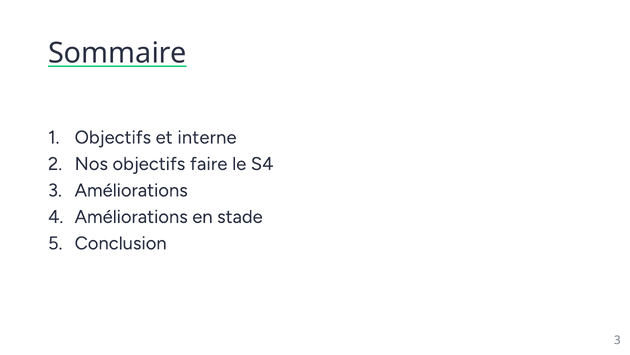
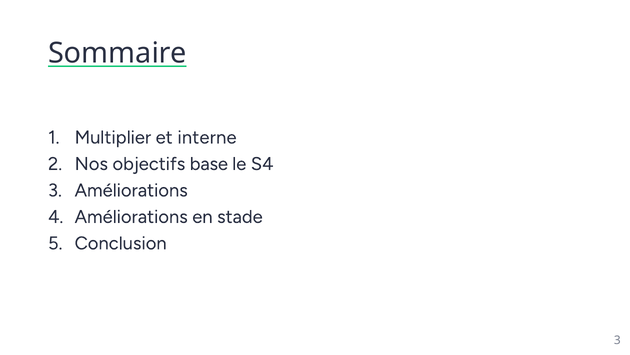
Objectifs at (113, 137): Objectifs -> Multiplier
faire: faire -> base
